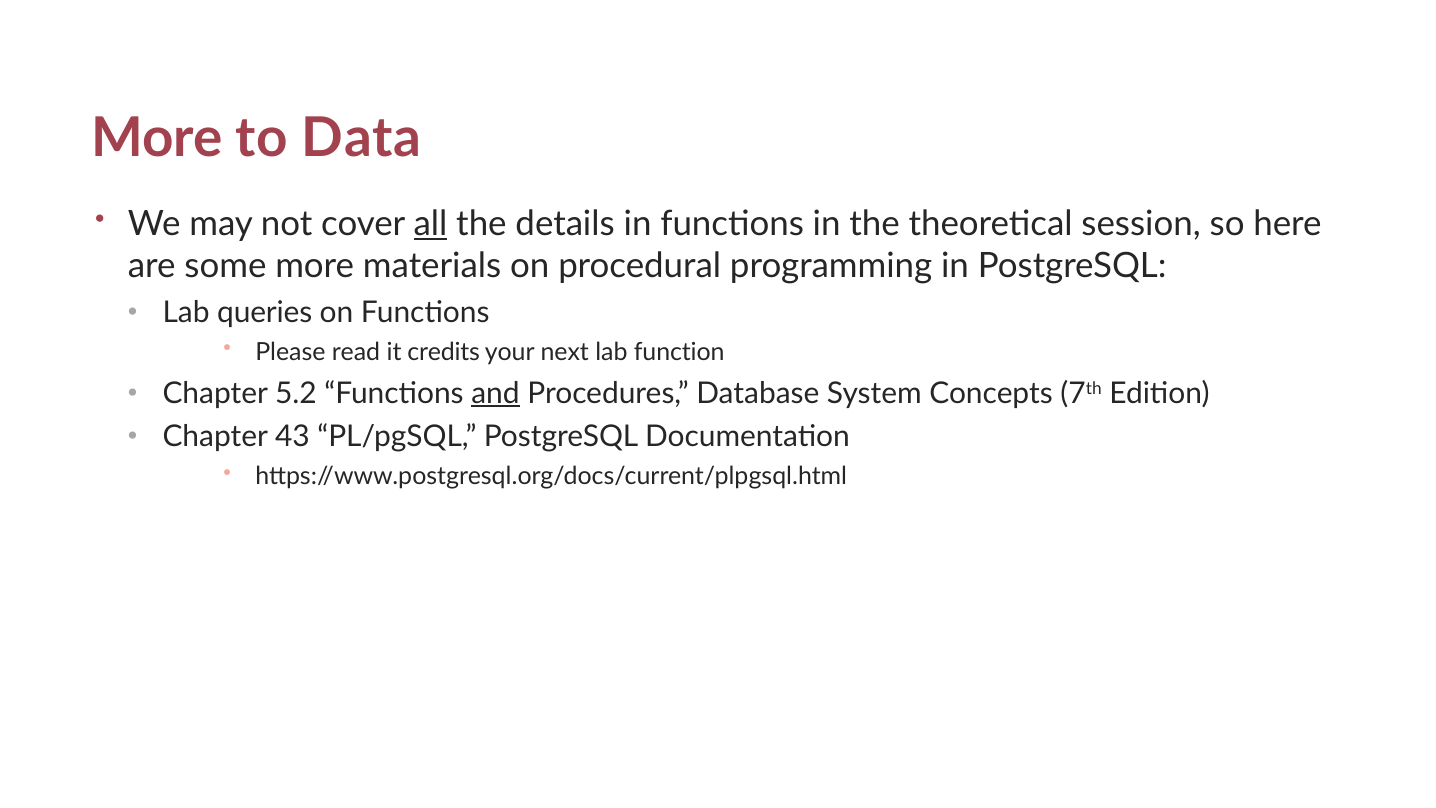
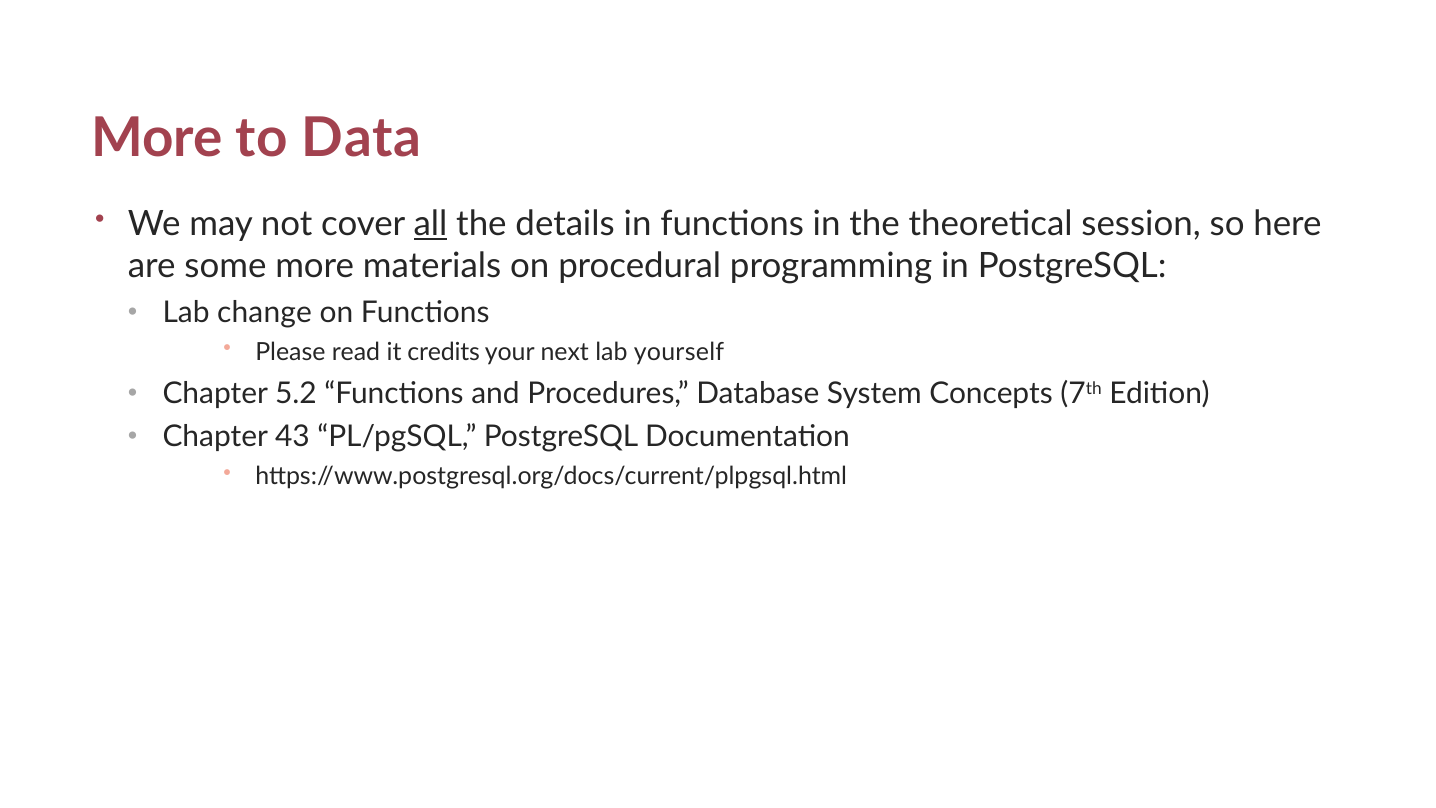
queries: queries -> change
function: function -> yourself
and underline: present -> none
